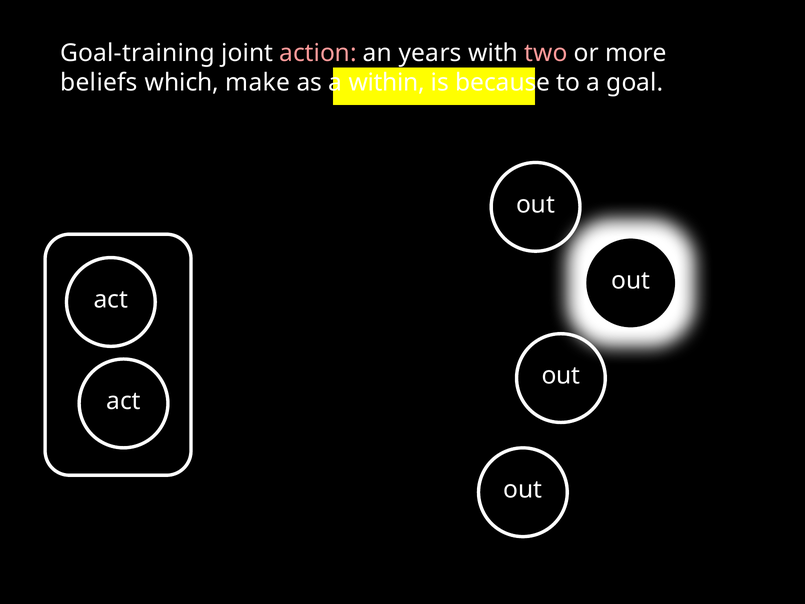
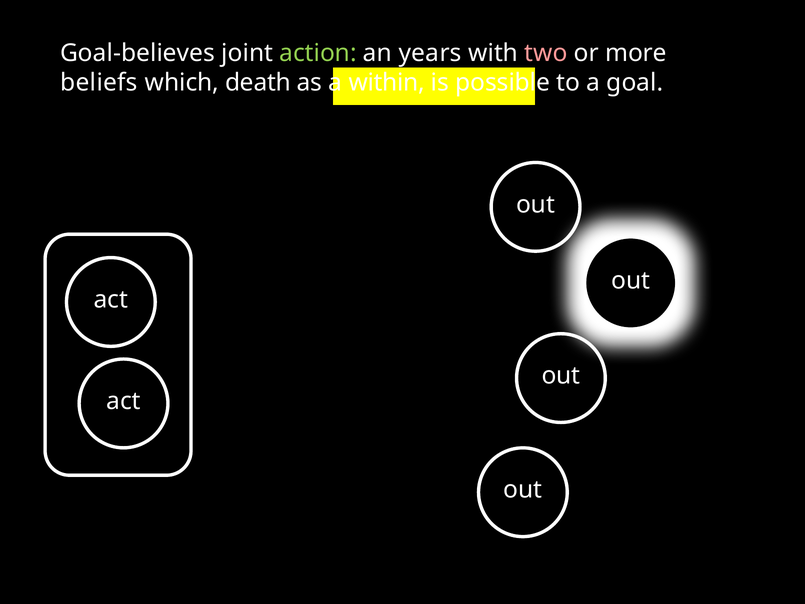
Goal-training: Goal-training -> Goal-believes
action colour: pink -> light green
make: make -> death
because: because -> possible
